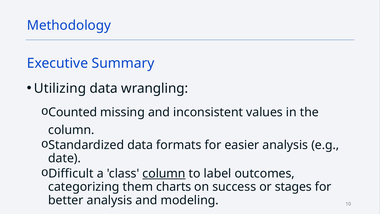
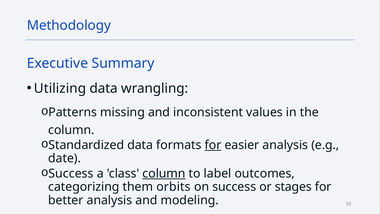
Counted: Counted -> Patterns
for at (213, 145) underline: none -> present
Difficult at (71, 173): Difficult -> Success
charts: charts -> orbits
